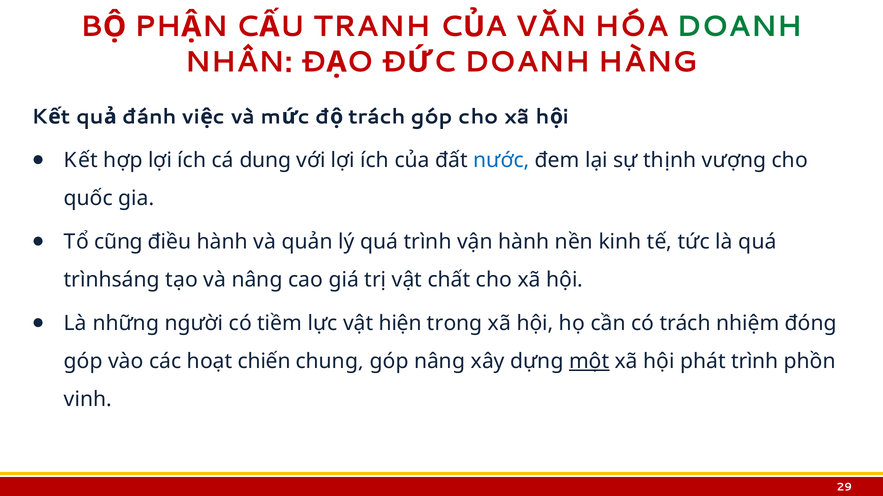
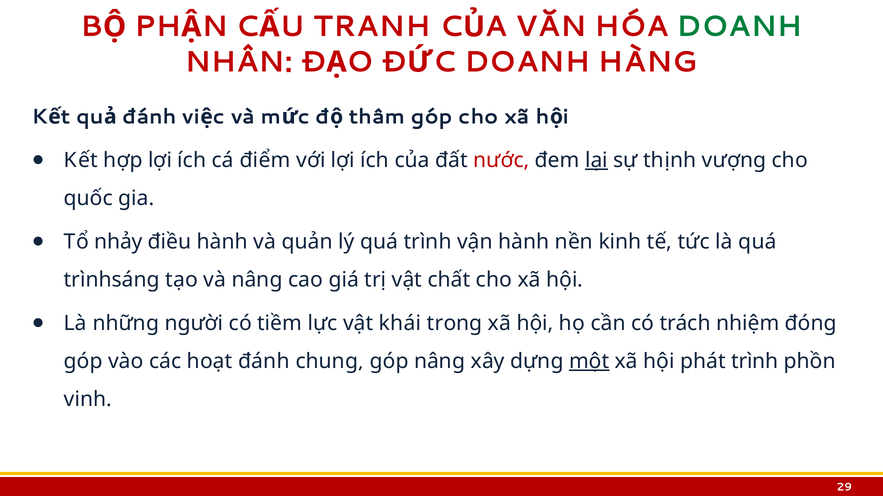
trách at (377, 117): trách -> thâm
dụng: dụng -> điểm
nước colour: blue -> red
lại underline: none -> present
cũng: cũng -> nhảy
hiện: hiện -> khái
chiến at (264, 362): chiến -> đánh
